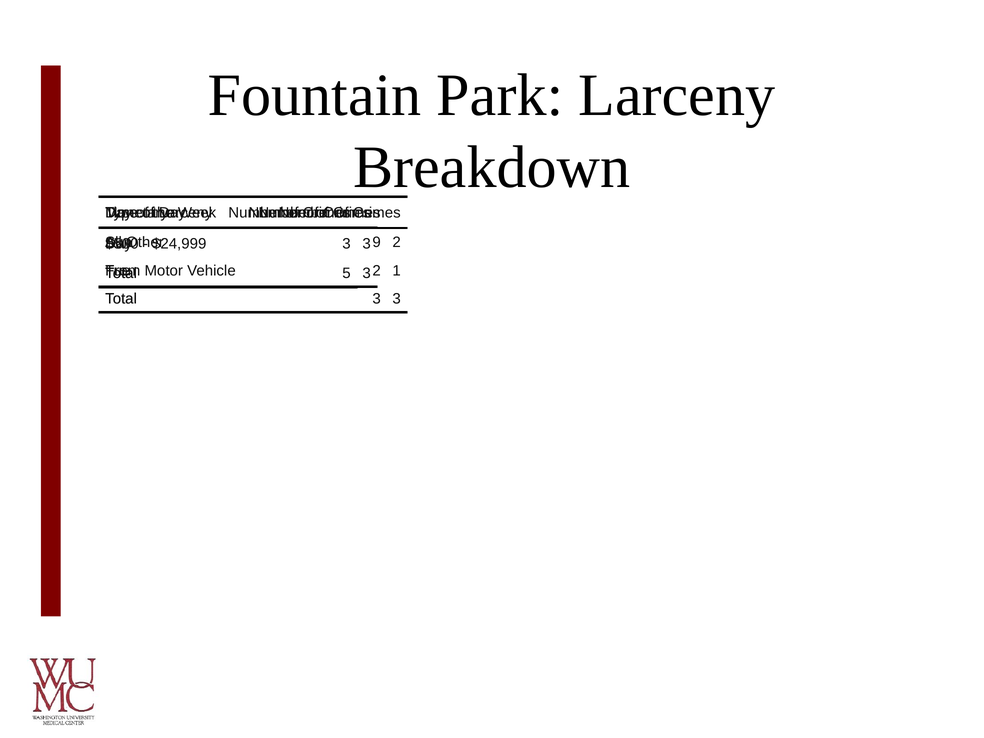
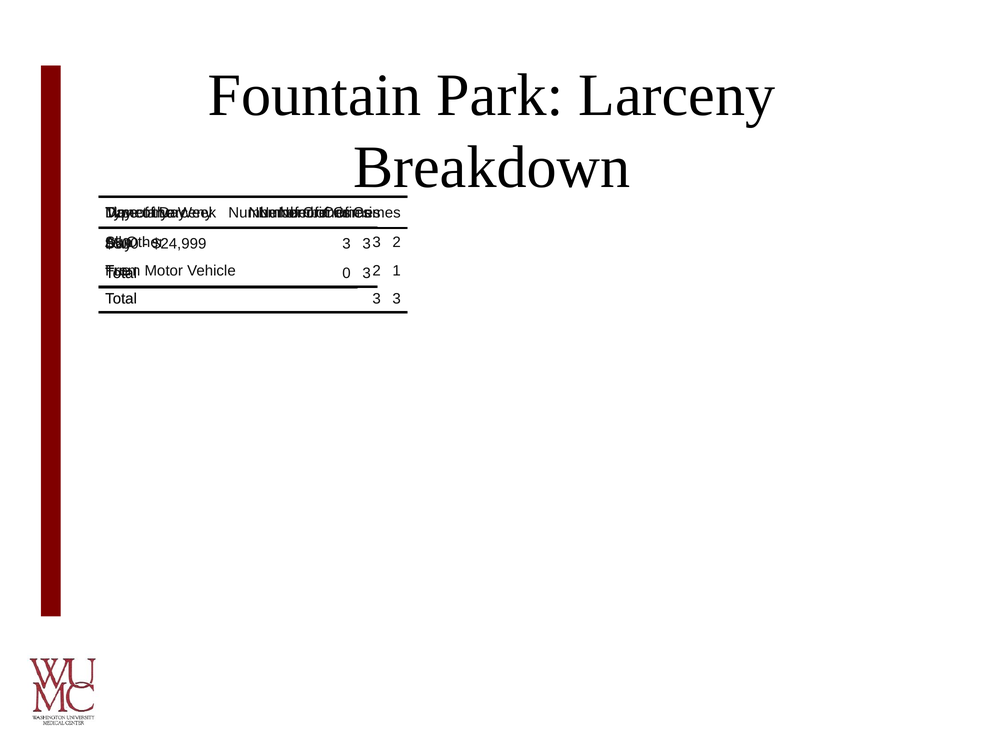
9 at (377, 242): 9 -> 3
5: 5 -> 0
